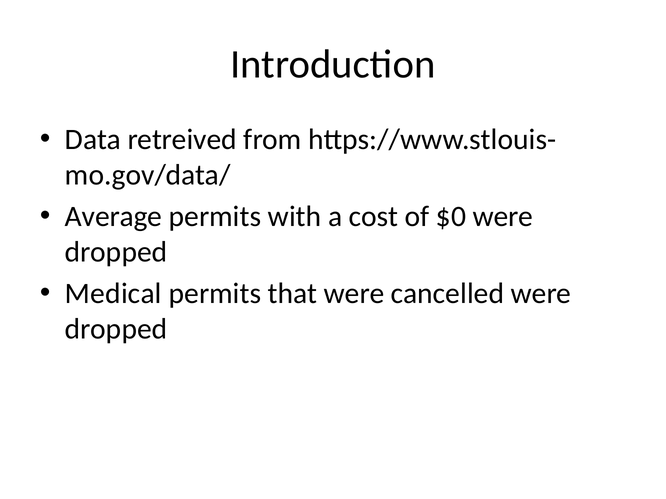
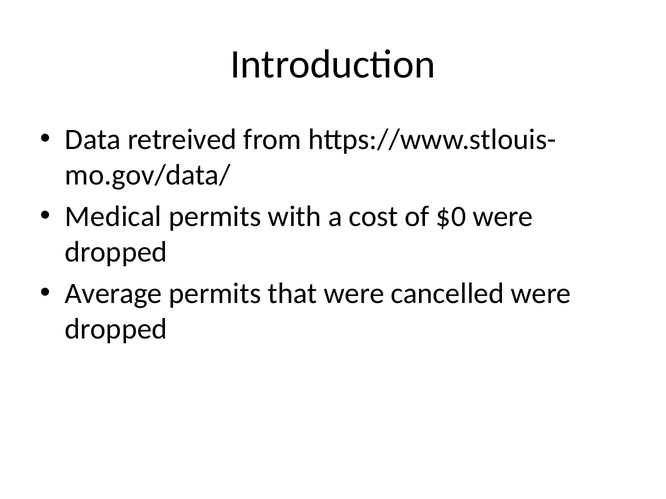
Average: Average -> Medical
Medical: Medical -> Average
